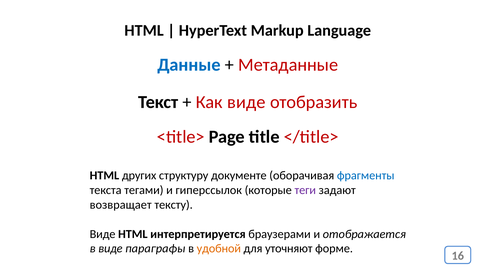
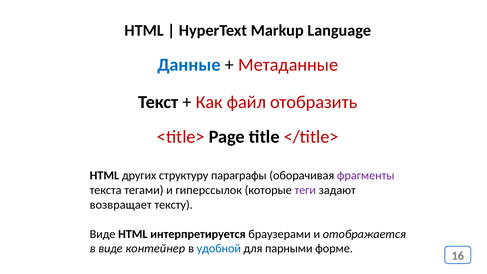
Как виде: виде -> файл
документе: документе -> параграфы
фрагменты colour: blue -> purple
параграфы: параграфы -> контейнер
удобной colour: orange -> blue
уточняют: уточняют -> парными
